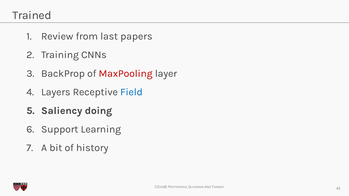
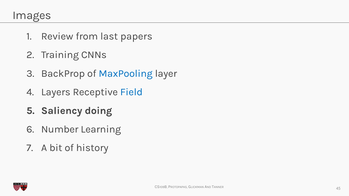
Trained: Trained -> Images
MaxPooling colour: red -> blue
Support: Support -> Number
